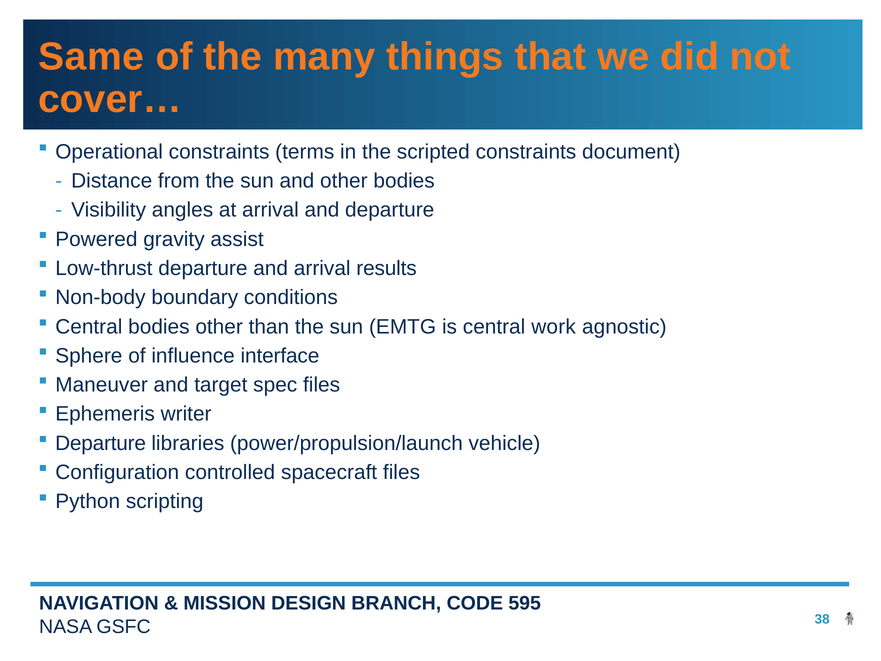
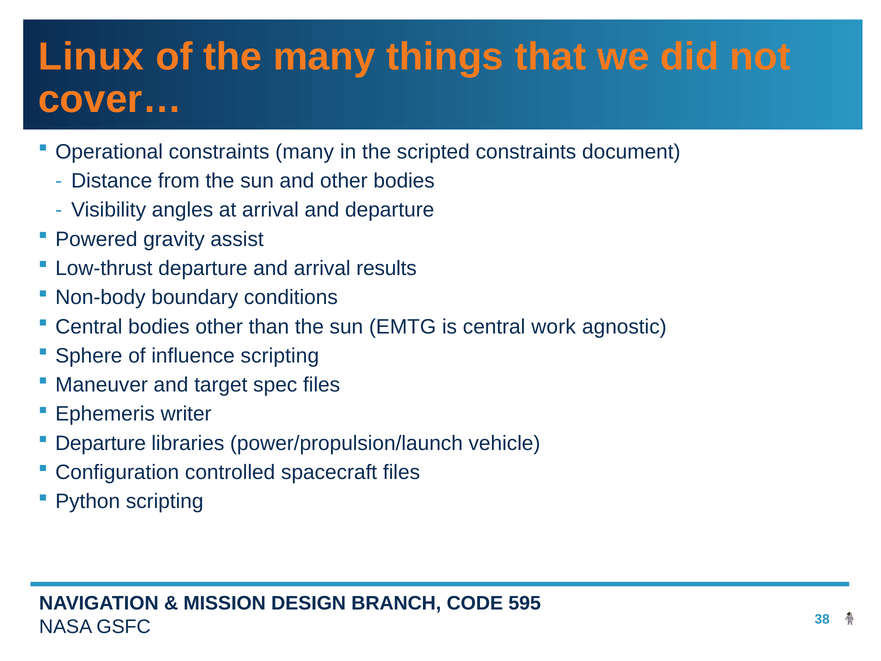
Same: Same -> Linux
constraints terms: terms -> many
influence interface: interface -> scripting
